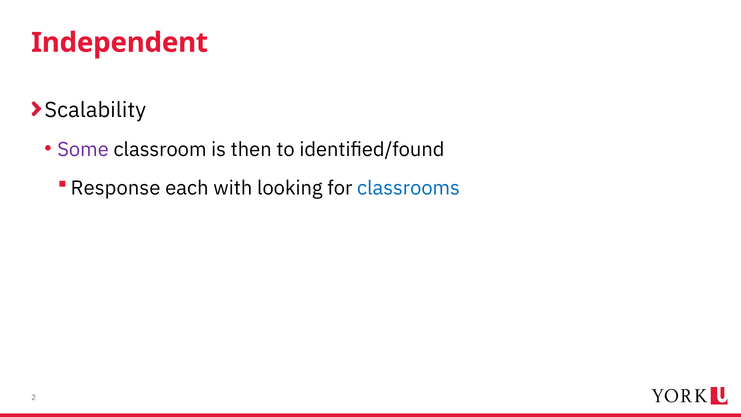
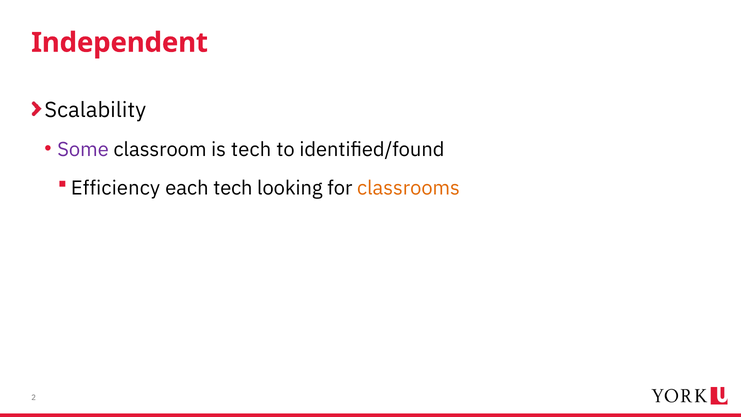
is then: then -> tech
Response: Response -> Efficiency
each with: with -> tech
classrooms colour: blue -> orange
